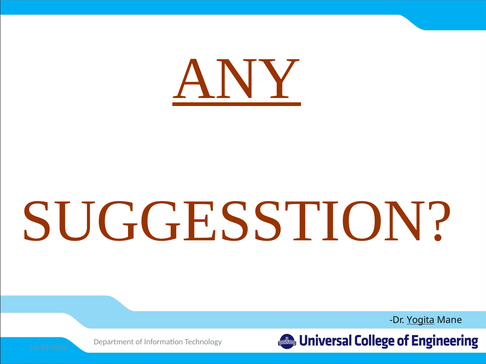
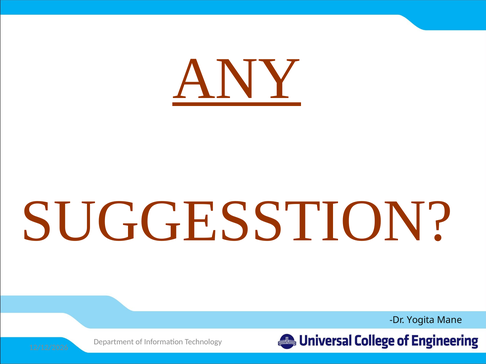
Yogita underline: present -> none
